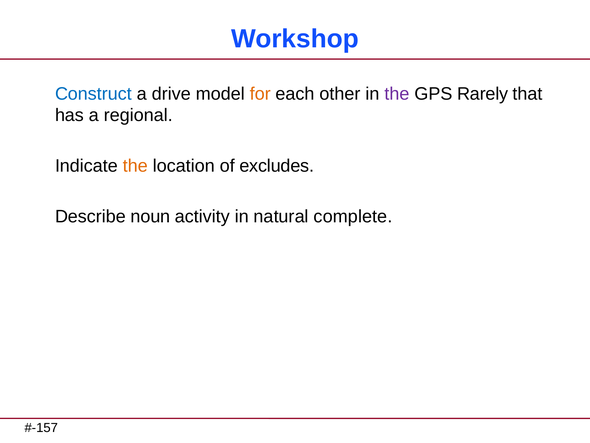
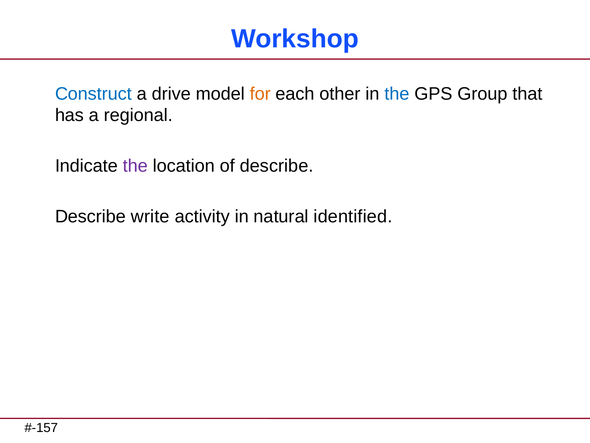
the at (397, 94) colour: purple -> blue
Rarely: Rarely -> Group
the at (135, 166) colour: orange -> purple
of excludes: excludes -> describe
noun: noun -> write
complete: complete -> identified
